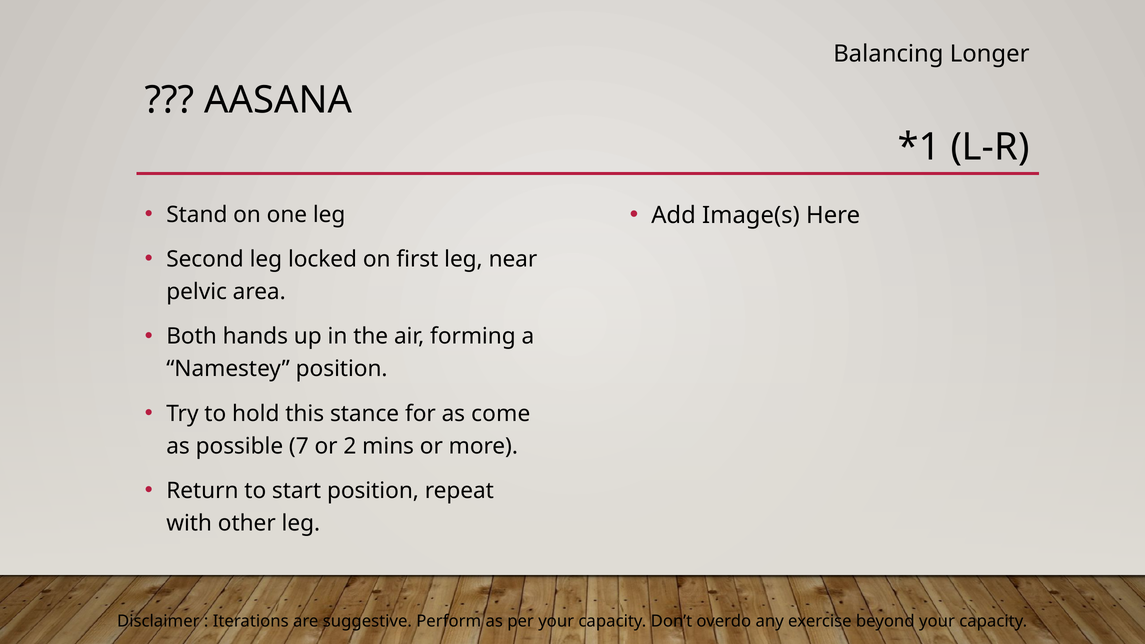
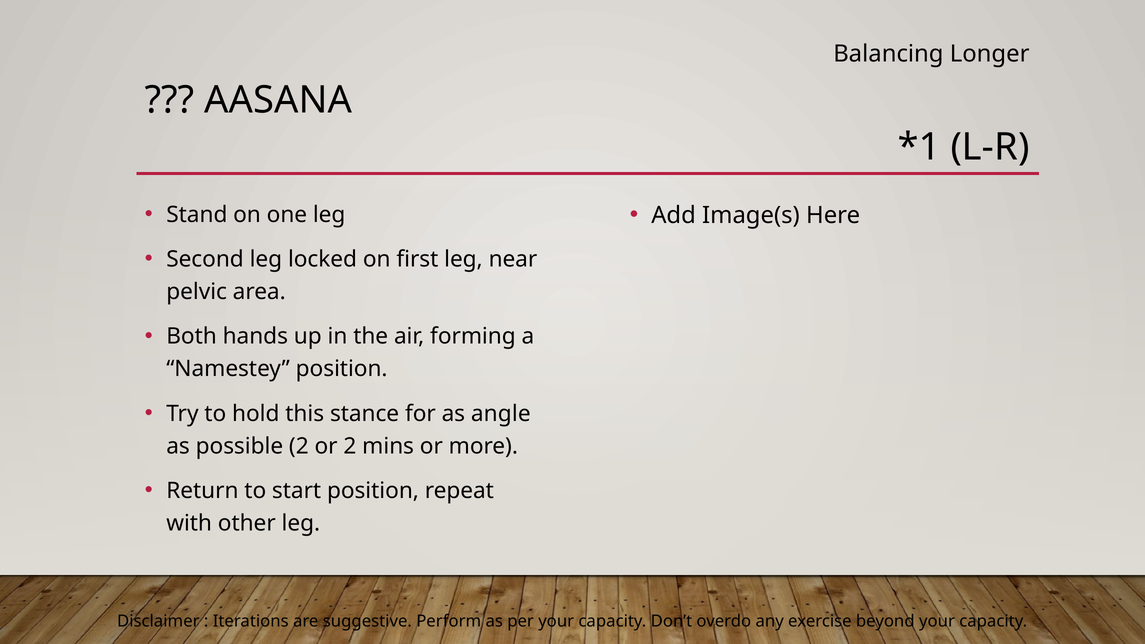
come: come -> angle
possible 7: 7 -> 2
